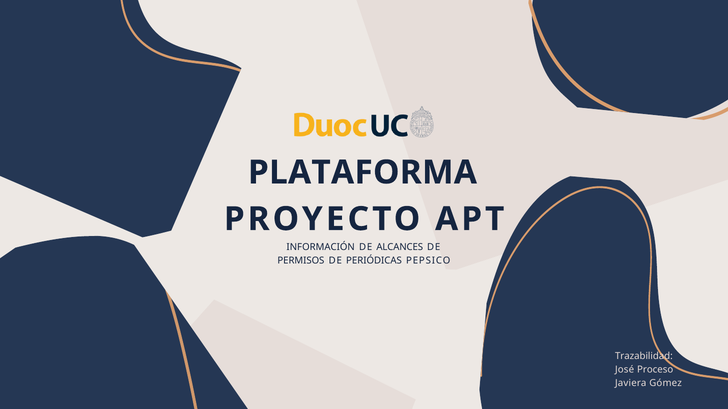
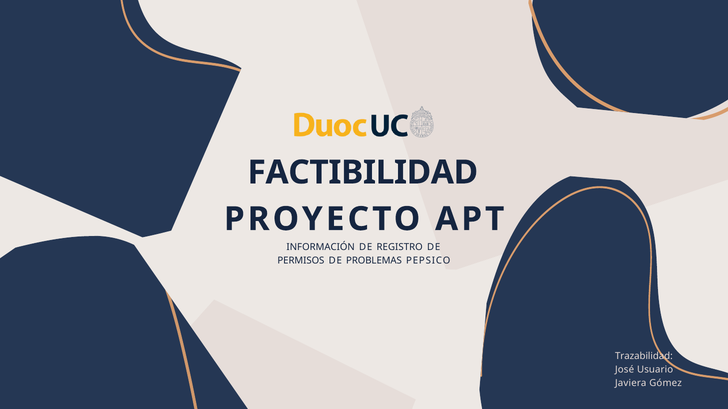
PLATAFORMA: PLATAFORMA -> FACTIBILIDAD
ALCANCES: ALCANCES -> REGISTRO
PERIÓDICAS: PERIÓDICAS -> PROBLEMAS
Proceso: Proceso -> Usuario
